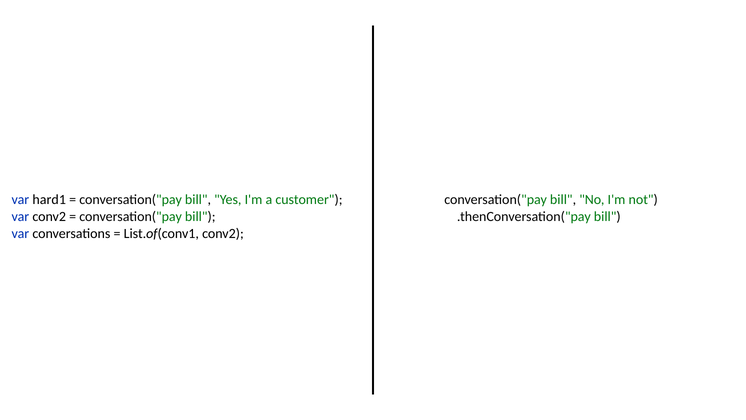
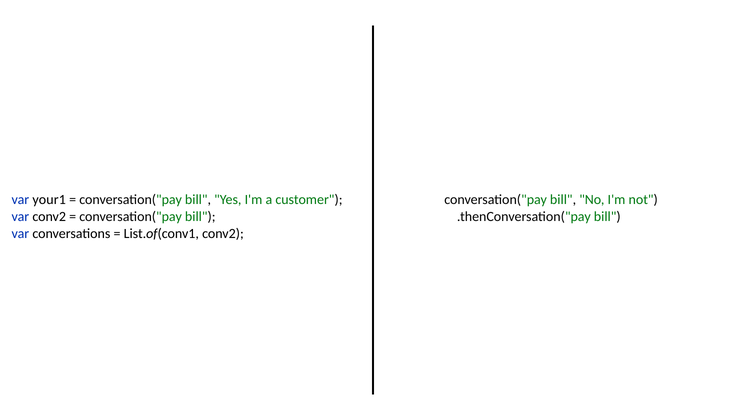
hard1: hard1 -> your1
